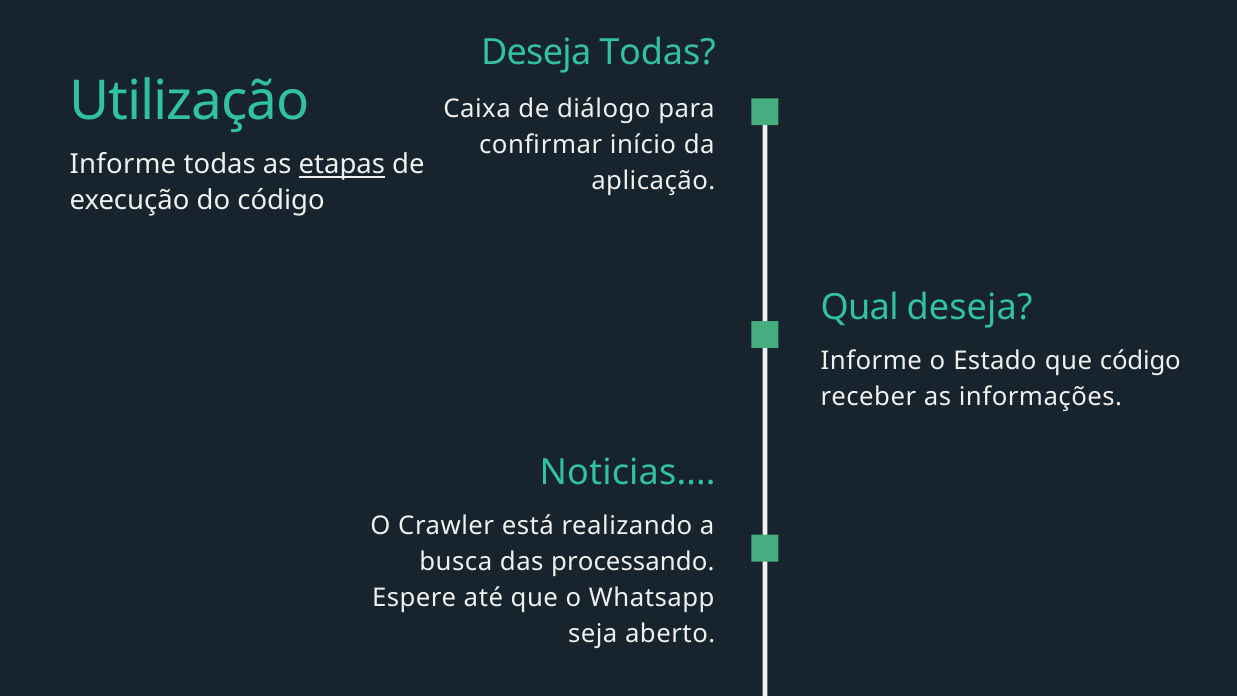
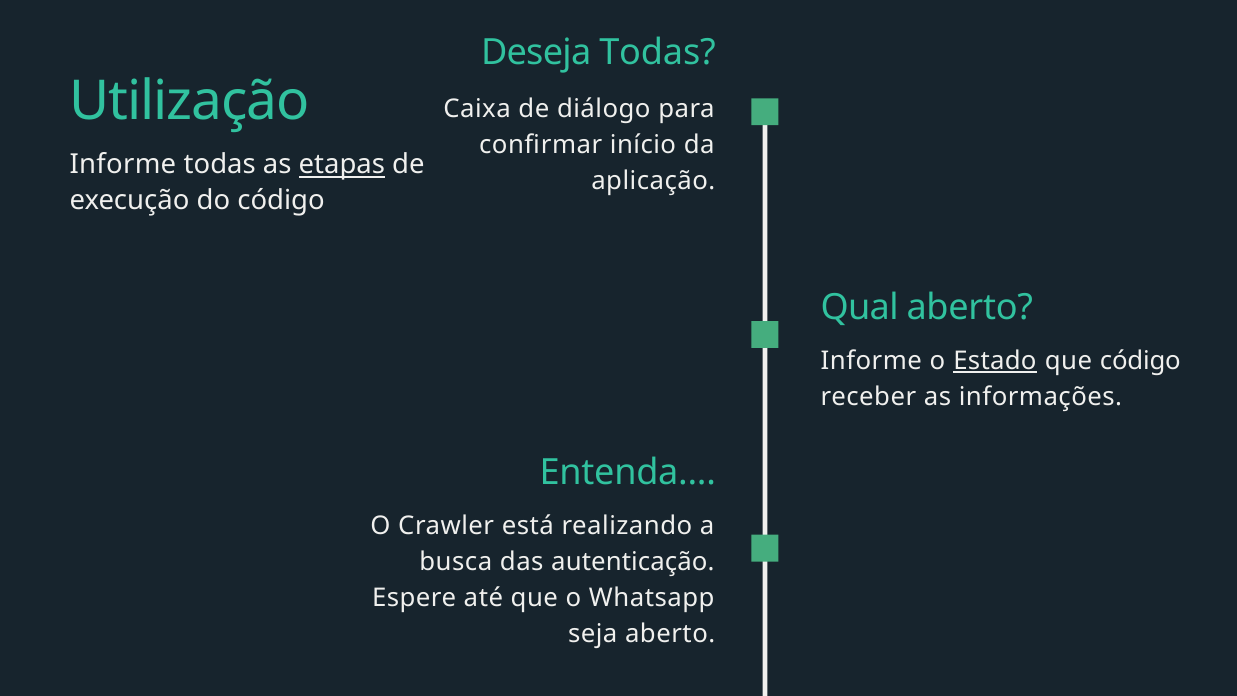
Qual deseja: deseja -> aberto
Estado underline: none -> present
Noticias: Noticias -> Entenda
processando: processando -> autenticação
